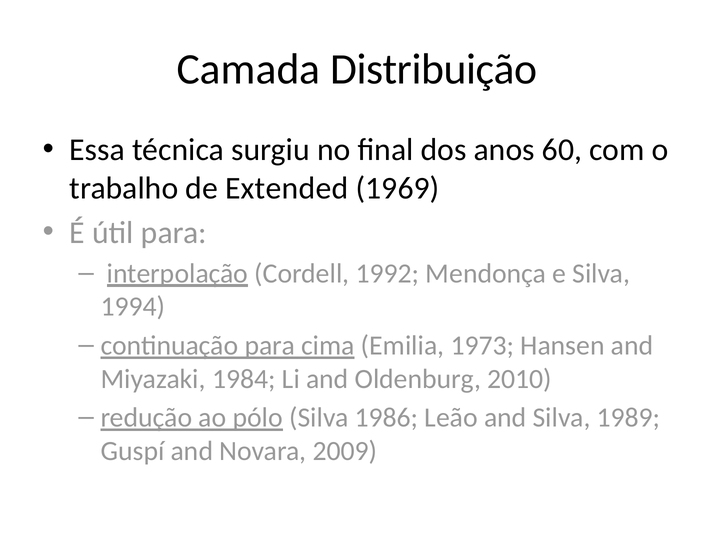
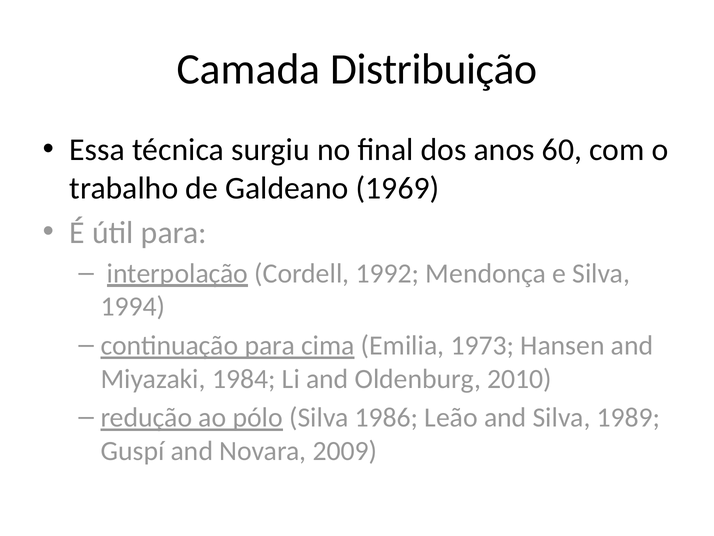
Extended: Extended -> Galdeano
